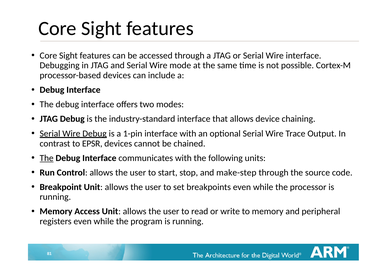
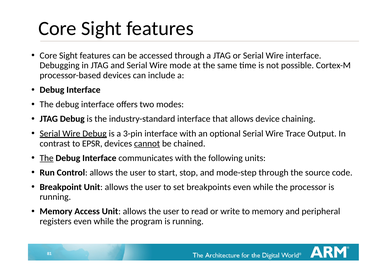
1-pin: 1-pin -> 3-pin
cannot underline: none -> present
make-step: make-step -> mode-step
